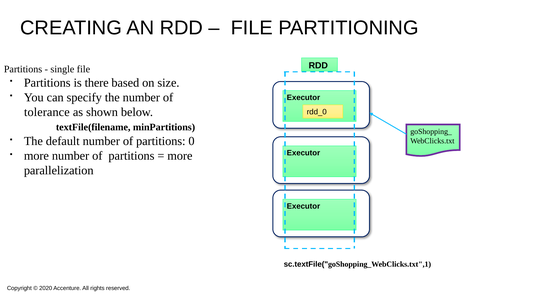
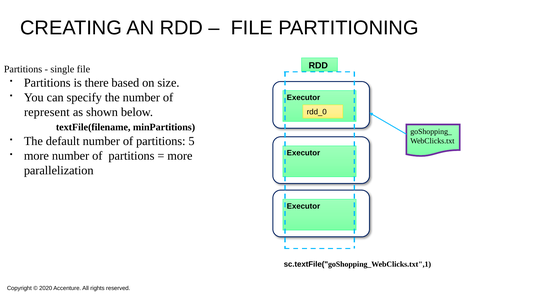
tolerance: tolerance -> represent
0: 0 -> 5
